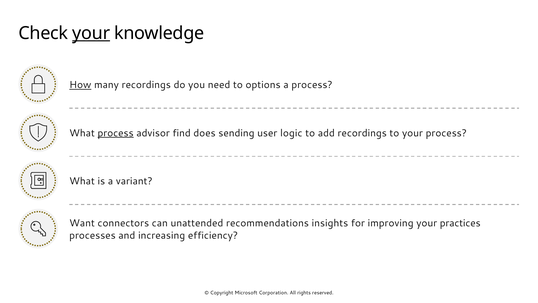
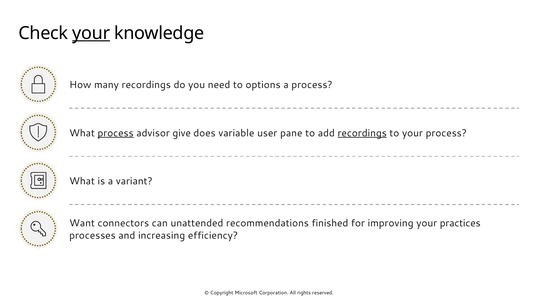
How underline: present -> none
find: find -> give
sending: sending -> variable
logic: logic -> pane
recordings at (362, 133) underline: none -> present
insights: insights -> finished
